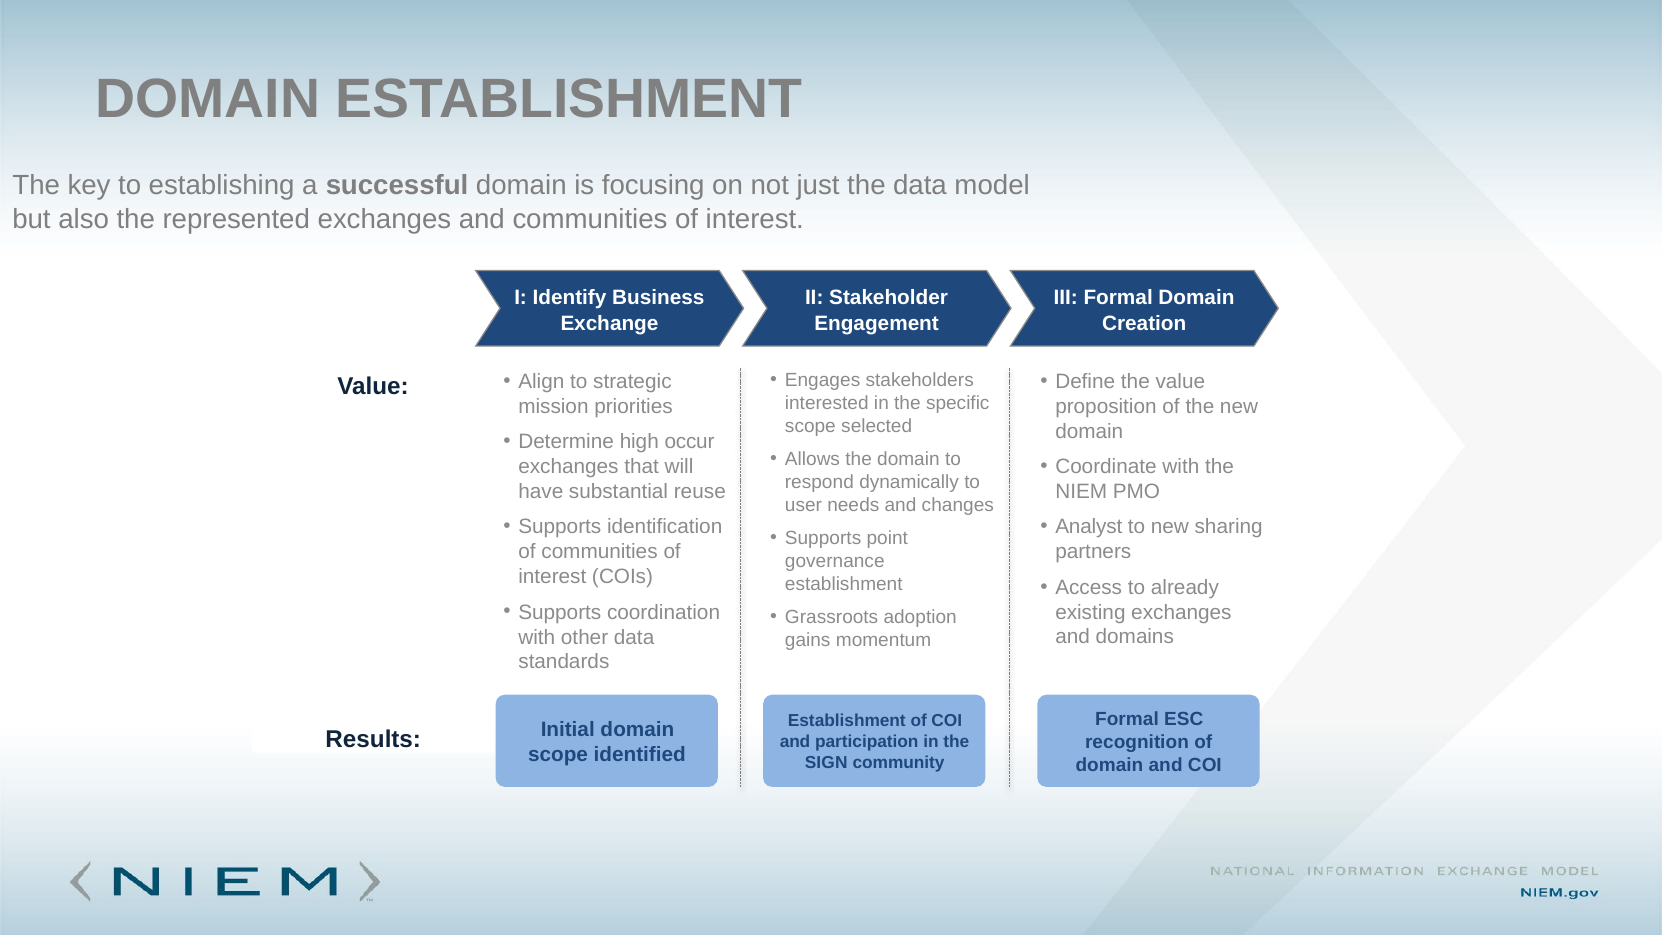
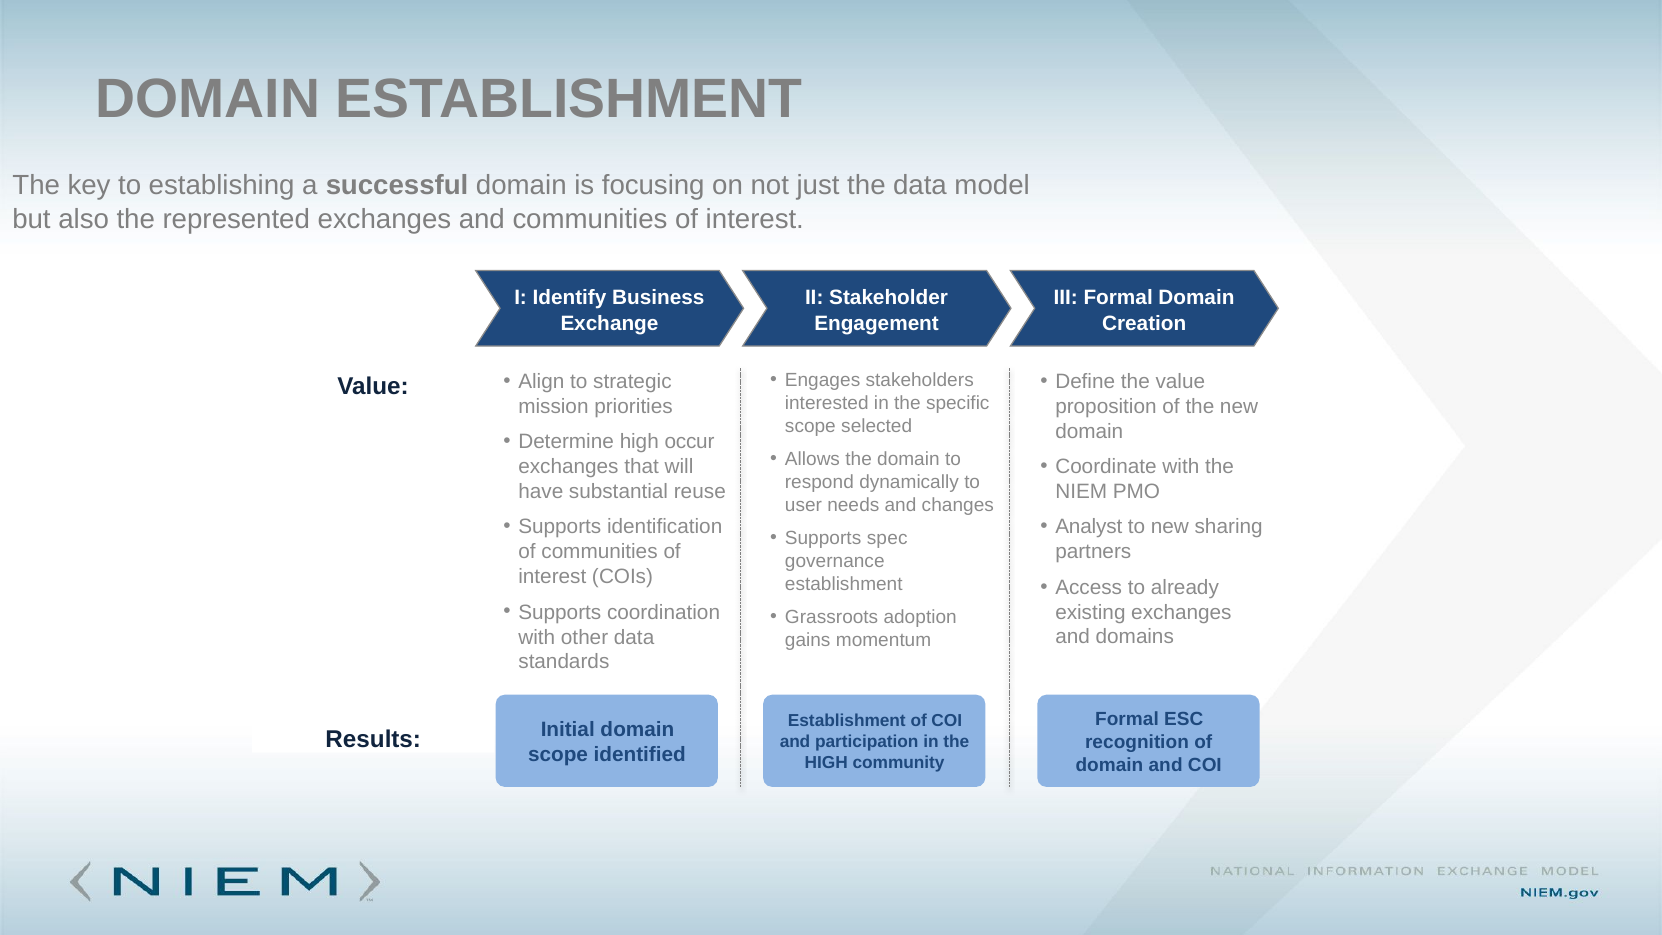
point: point -> spec
SIGN at (826, 763): SIGN -> HIGH
